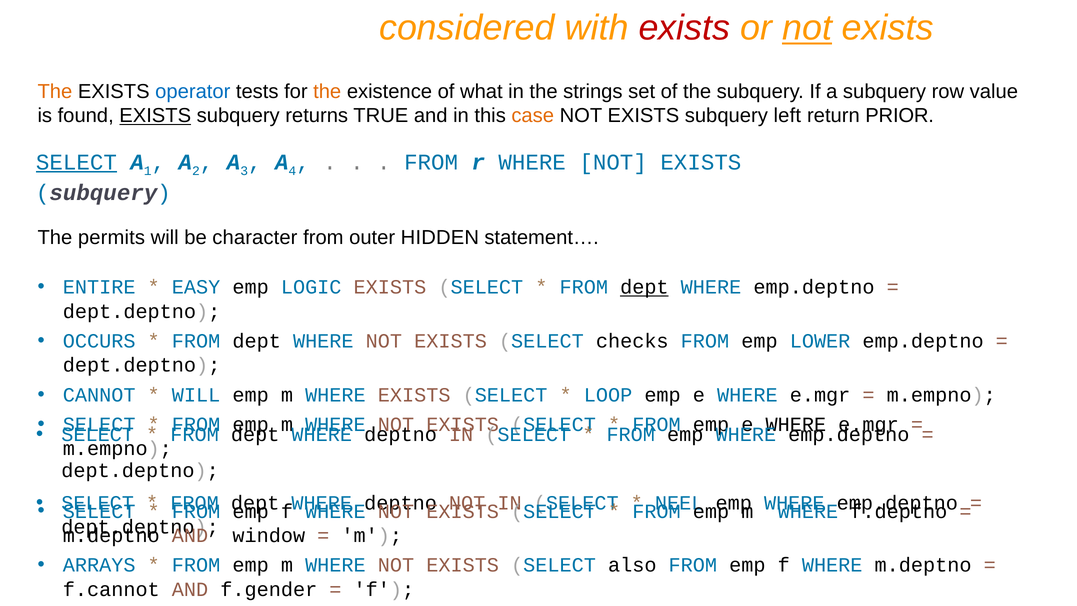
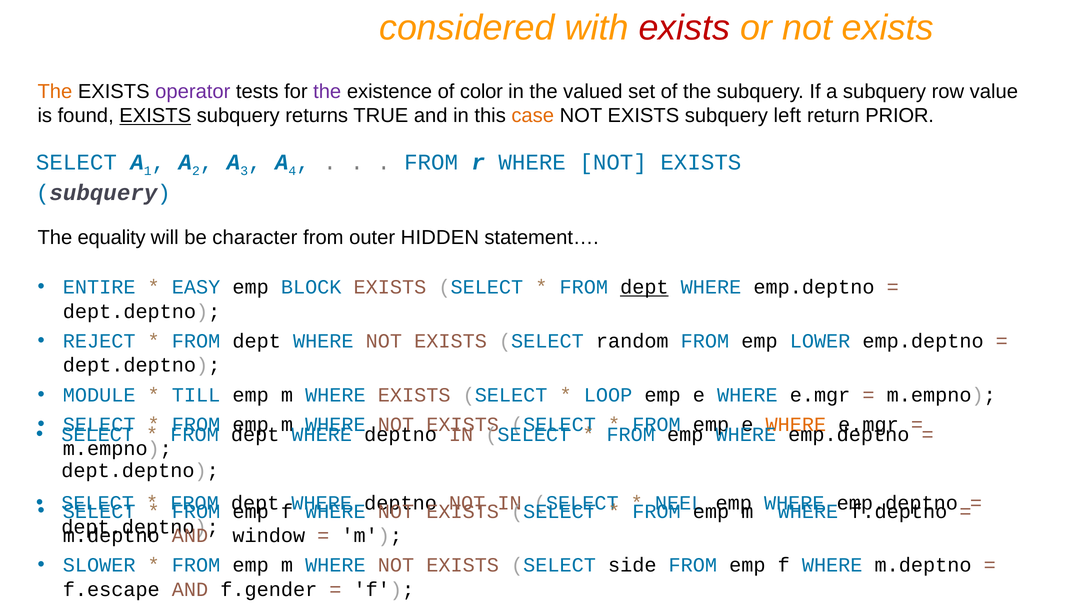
not at (807, 28) underline: present -> none
operator colour: blue -> purple
the at (327, 92) colour: orange -> purple
what: what -> color
strings: strings -> valued
SELECT at (76, 162) underline: present -> none
permits: permits -> equality
LOGIC: LOGIC -> BLOCK
OCCURS: OCCURS -> REJECT
checks: checks -> random
CANNOT: CANNOT -> MODULE
WILL at (196, 395): WILL -> TILL
WHERE at (796, 424) colour: black -> orange
ARRAYS: ARRAYS -> SLOWER
also: also -> side
f.cannot: f.cannot -> f.escape
